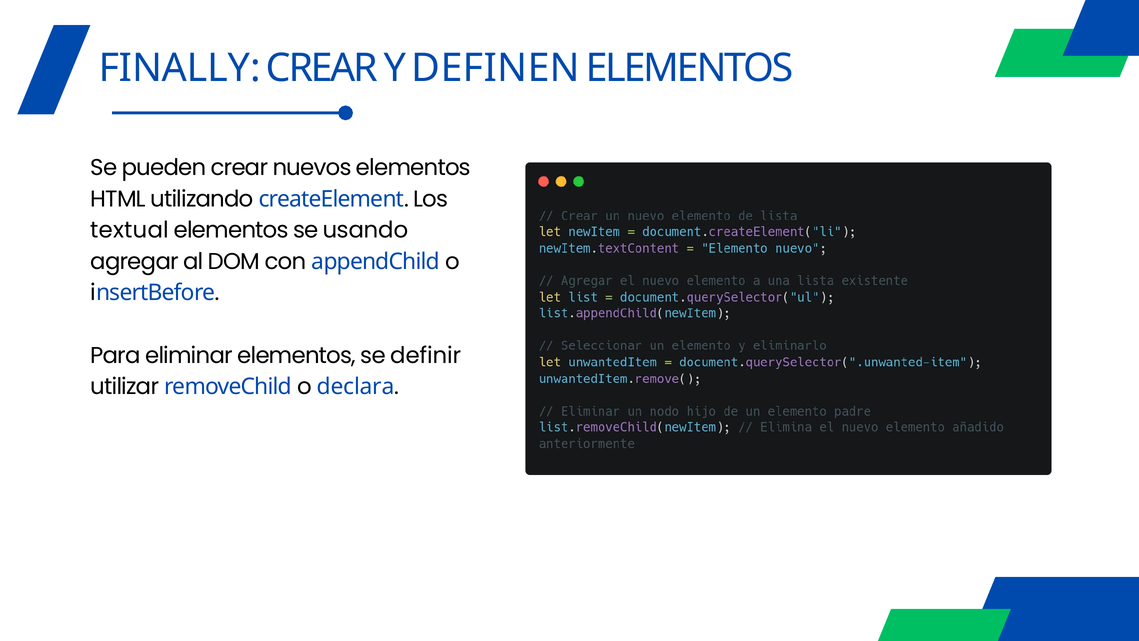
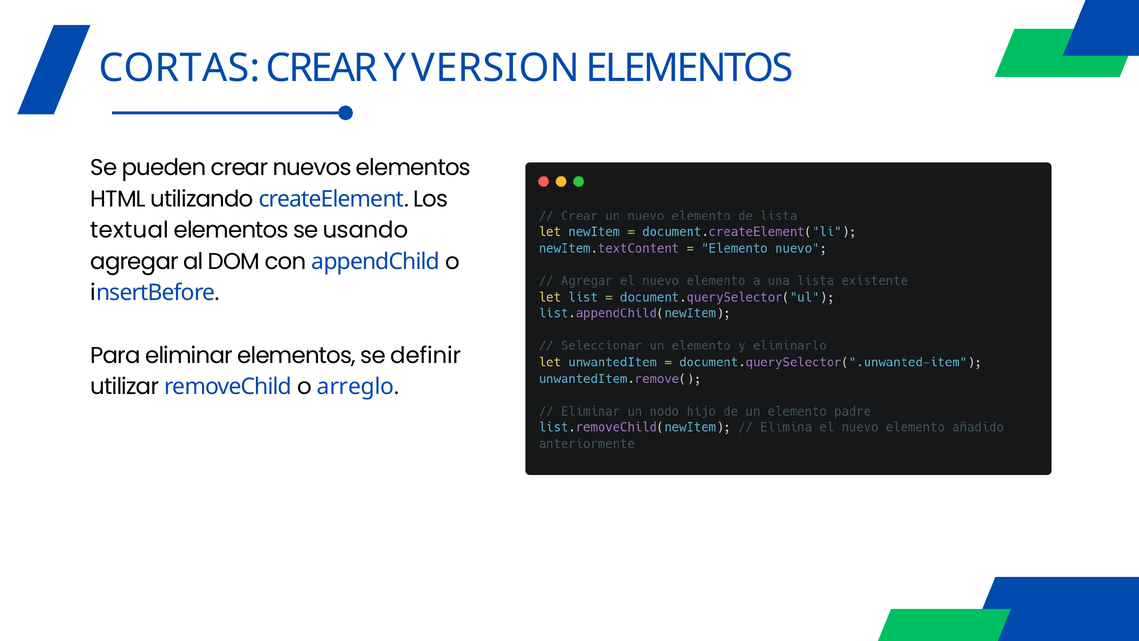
FINALLY: FINALLY -> CORTAS
DEFINEN: DEFINEN -> VERSION
declara: declara -> arreglo
